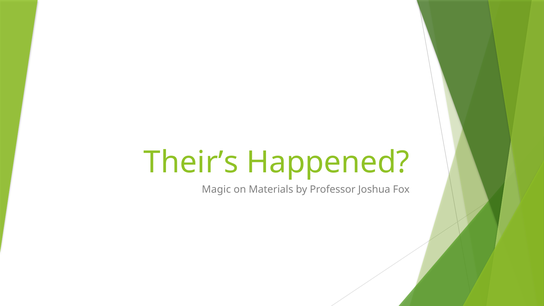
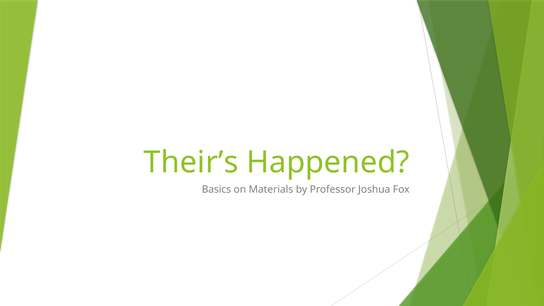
Magic: Magic -> Basics
